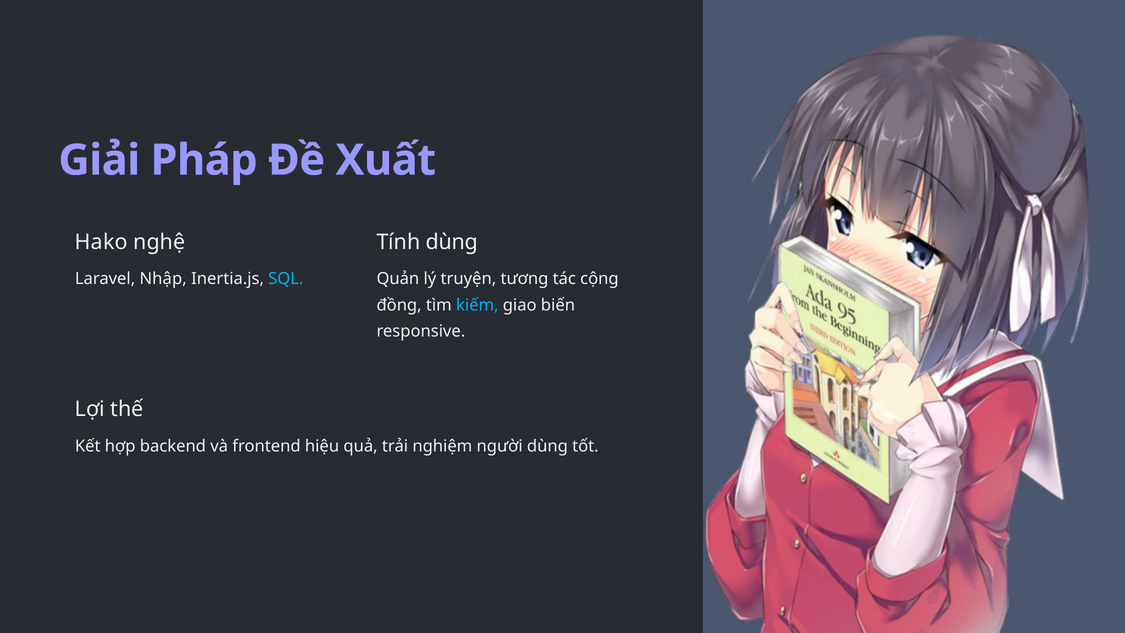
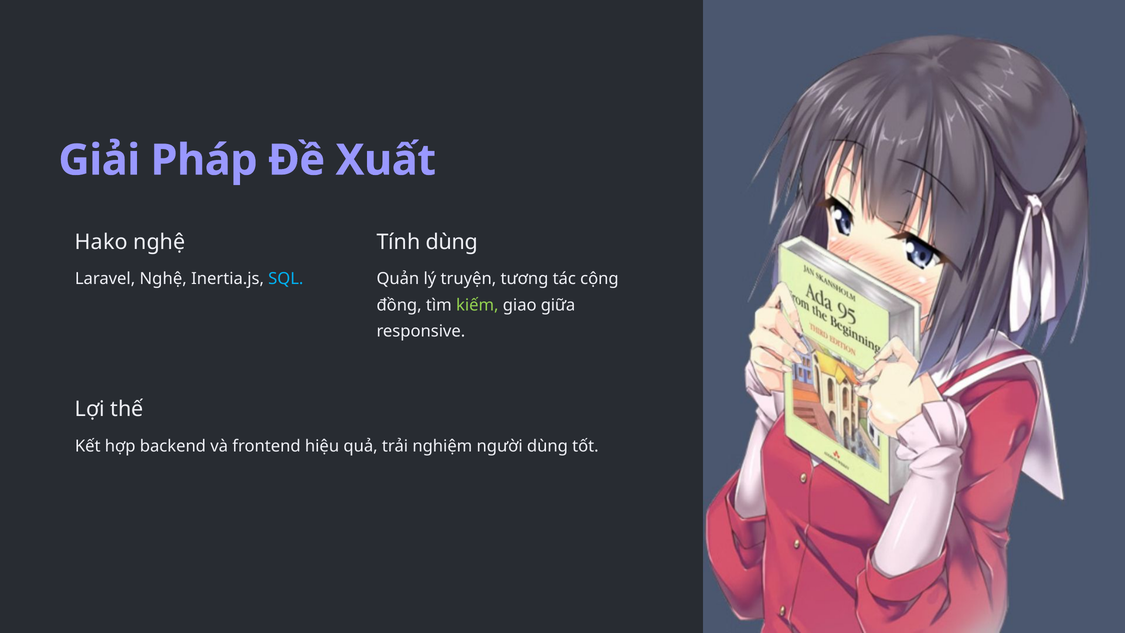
Laravel Nhập: Nhập -> Nghệ
kiếm colour: light blue -> light green
biến: biến -> giữa
